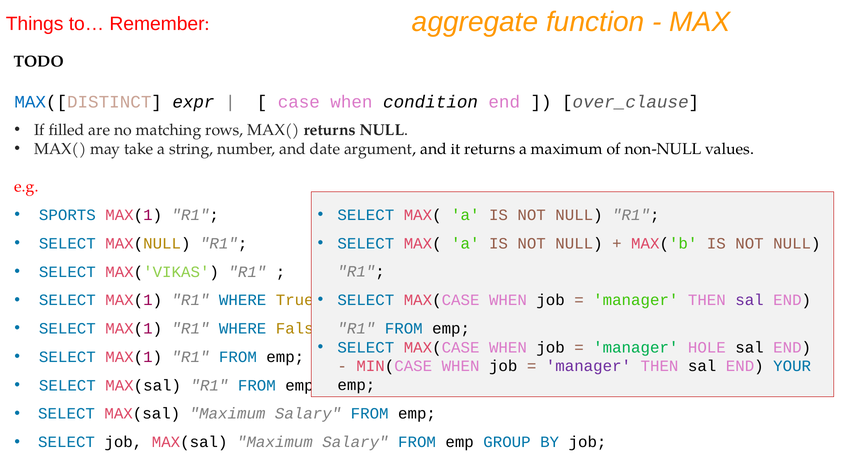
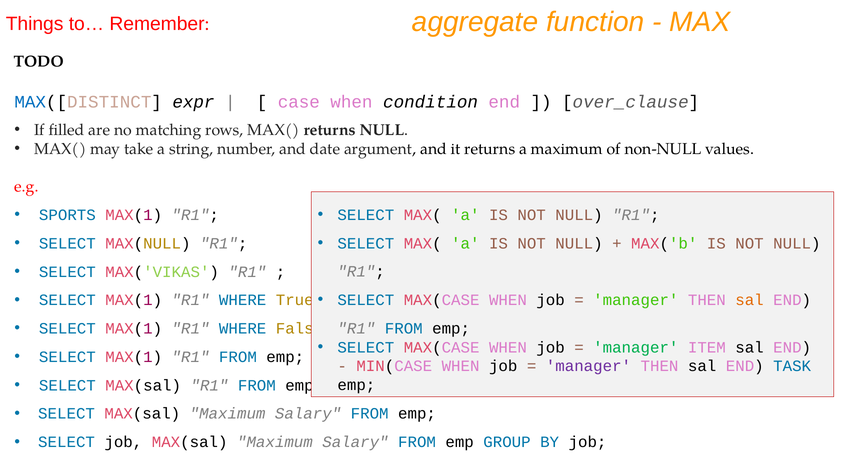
sal at (750, 300) colour: purple -> orange
HOLE: HOLE -> ITEM
YOUR: YOUR -> TASK
